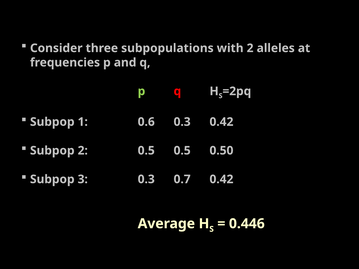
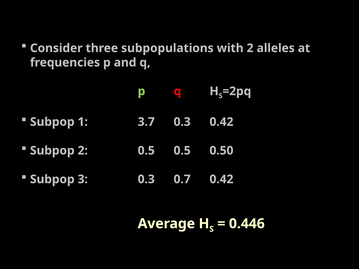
0.6: 0.6 -> 3.7
